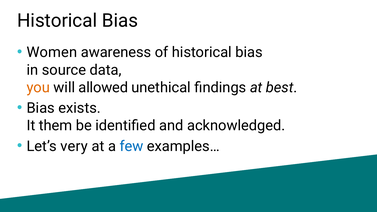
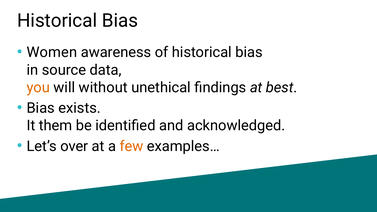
allowed: allowed -> without
very: very -> over
few colour: blue -> orange
